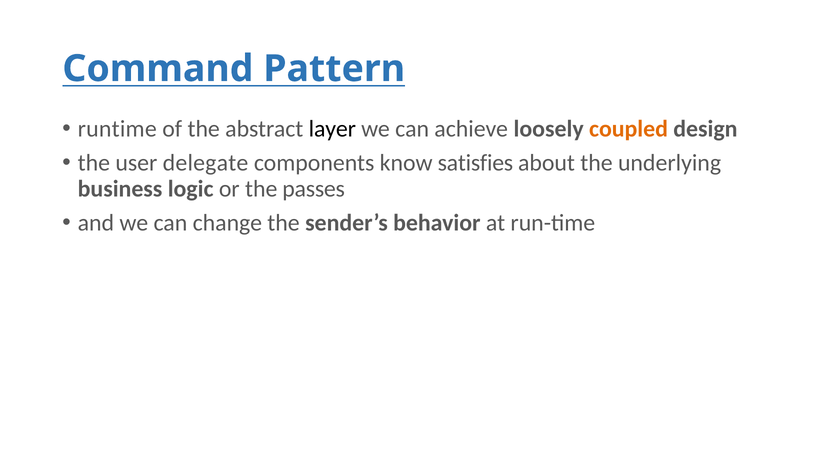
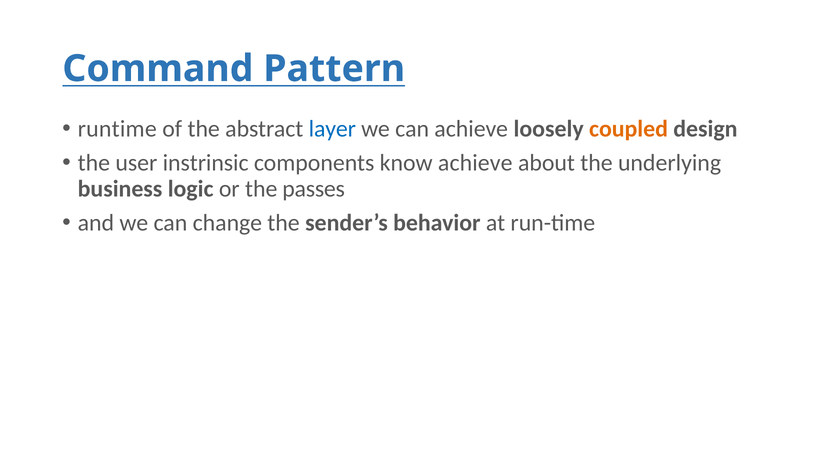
layer colour: black -> blue
delegate: delegate -> instrinsic
know satisfies: satisfies -> achieve
